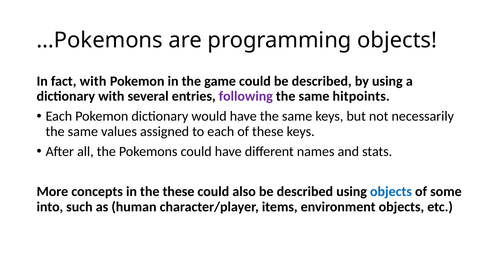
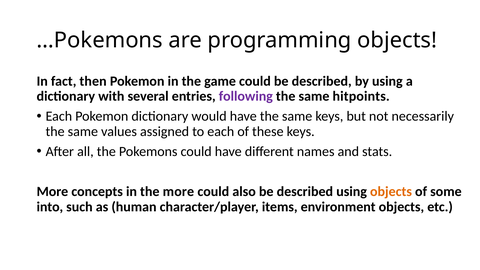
fact with: with -> then
the these: these -> more
objects at (391, 192) colour: blue -> orange
